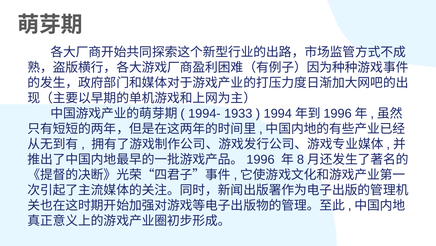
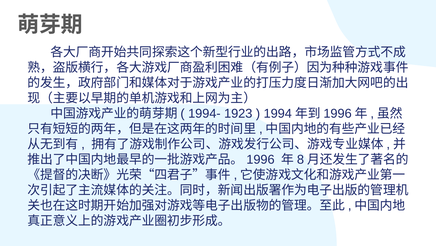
1933: 1933 -> 1923
